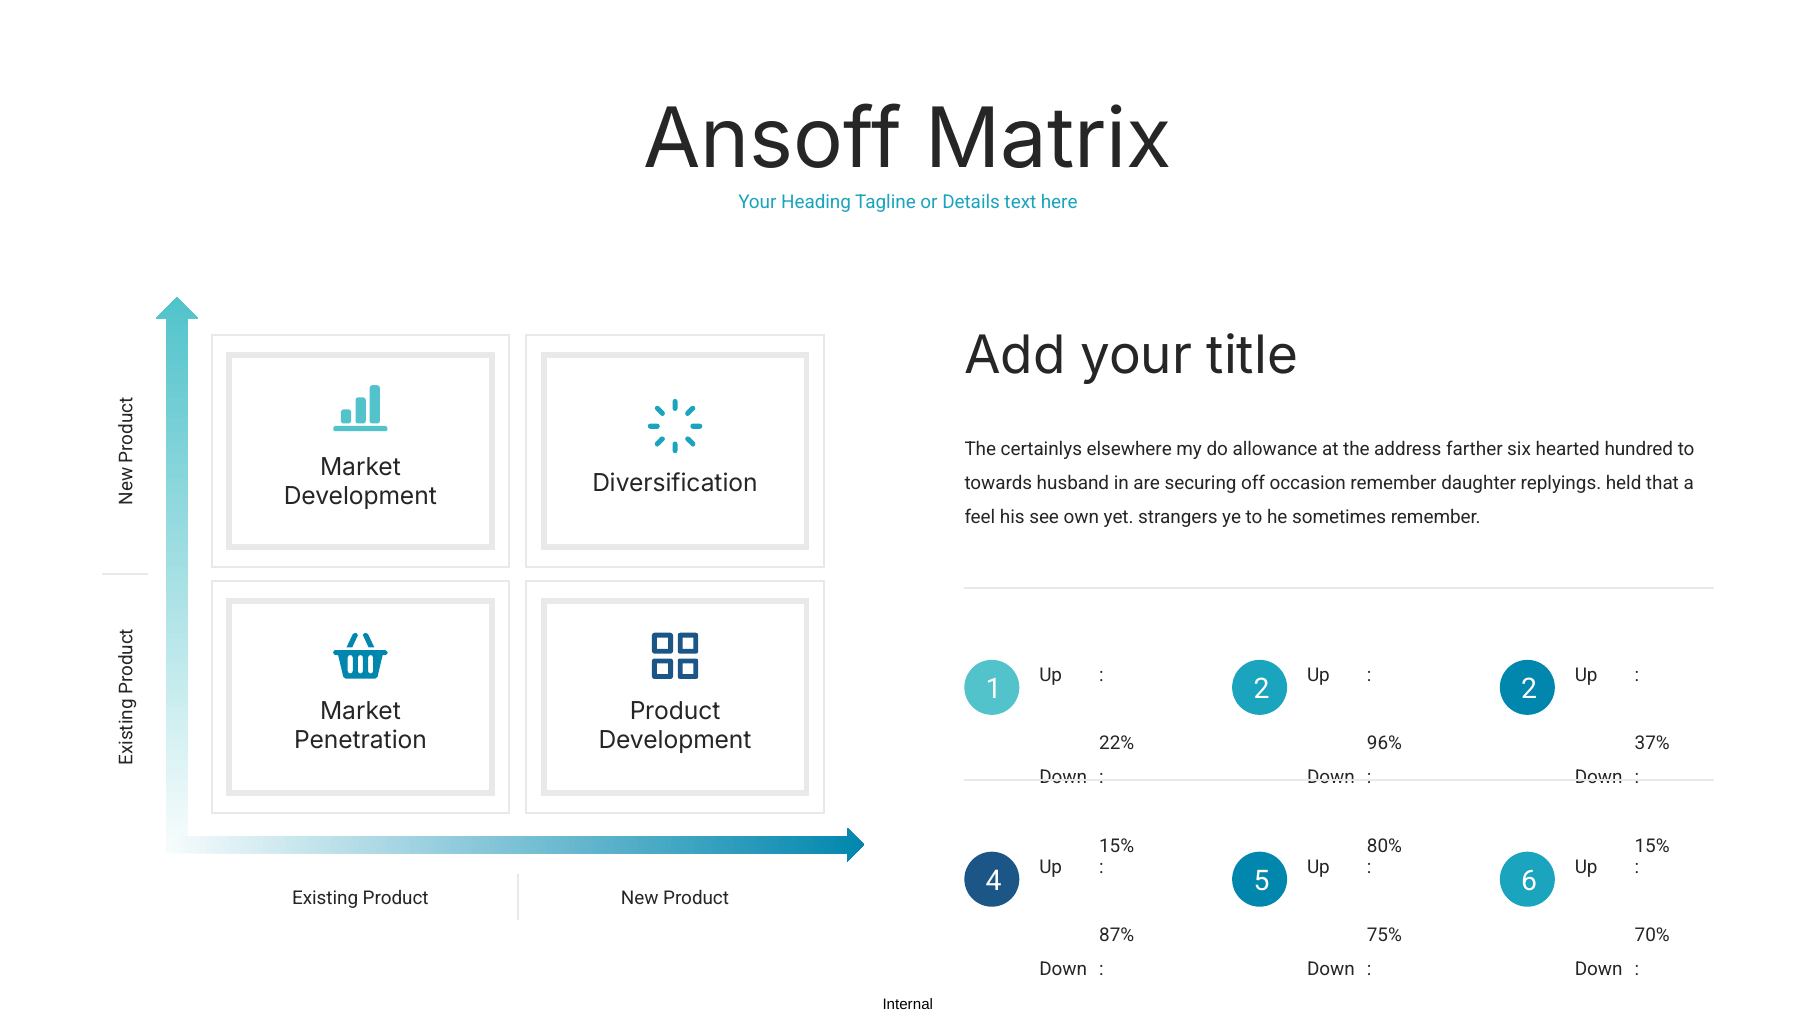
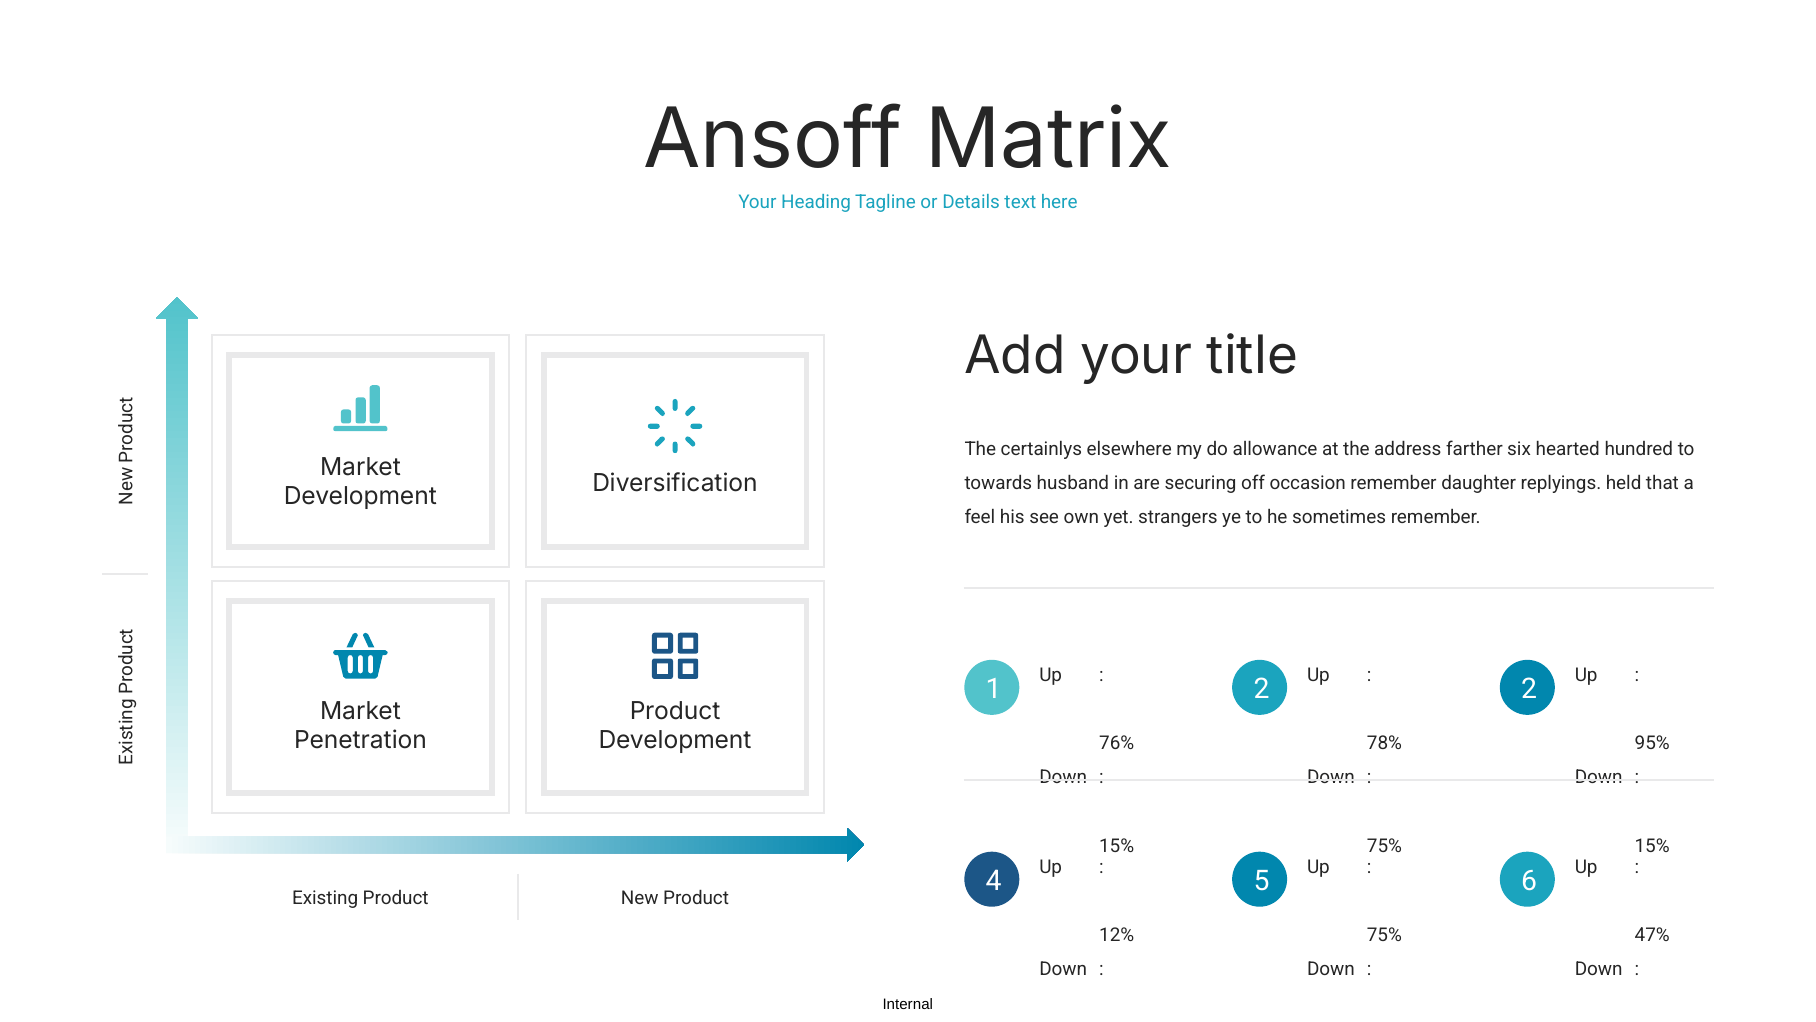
22%: 22% -> 76%
96%: 96% -> 78%
37%: 37% -> 95%
80% at (1384, 845): 80% -> 75%
87%: 87% -> 12%
70%: 70% -> 47%
